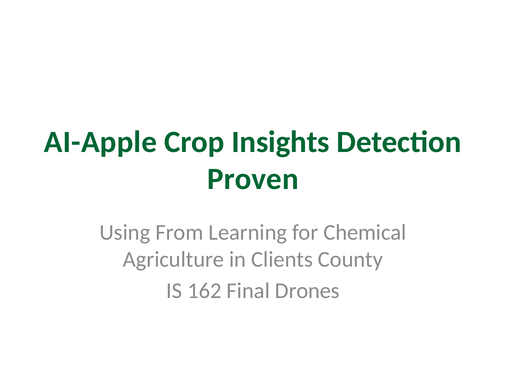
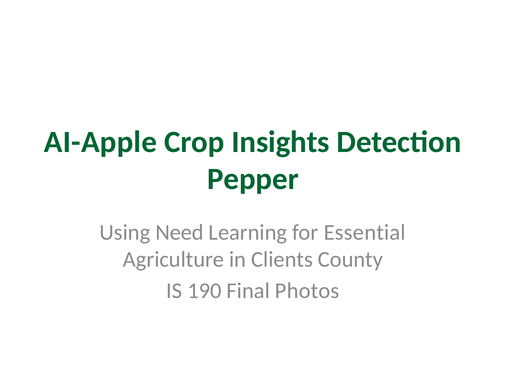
Proven: Proven -> Pepper
From: From -> Need
Chemical: Chemical -> Essential
162: 162 -> 190
Drones: Drones -> Photos
